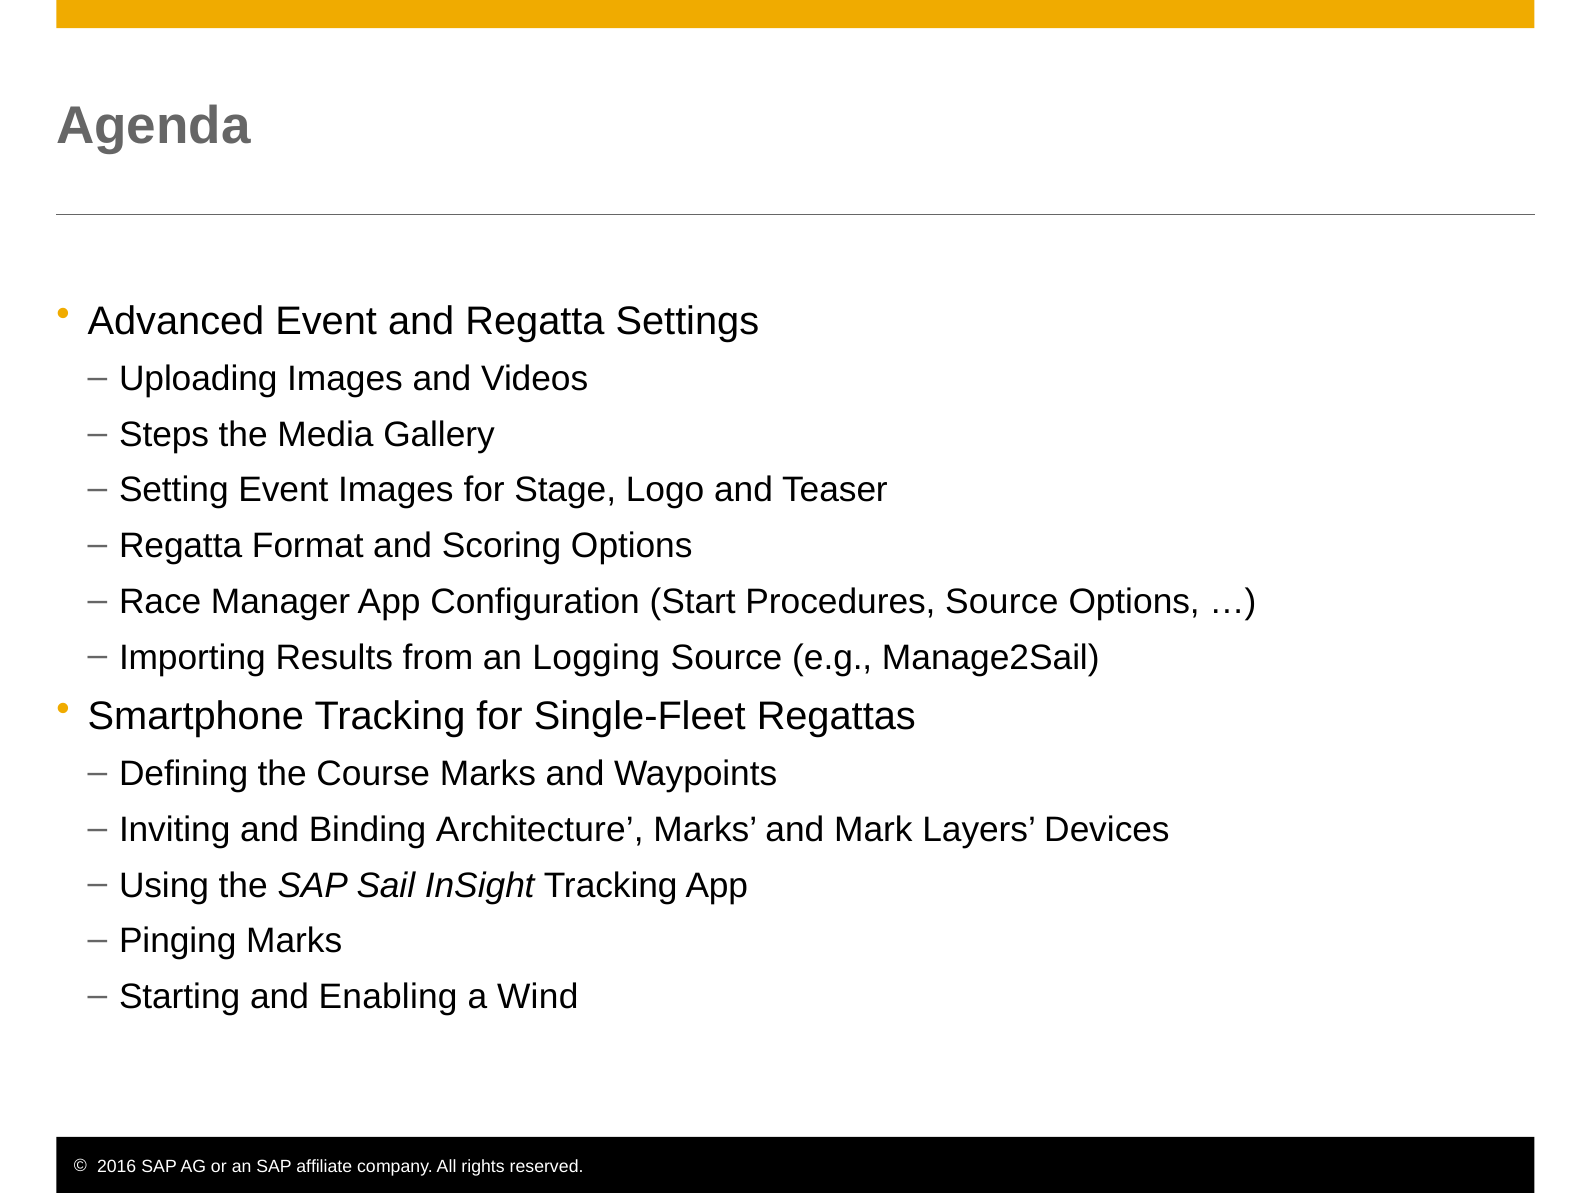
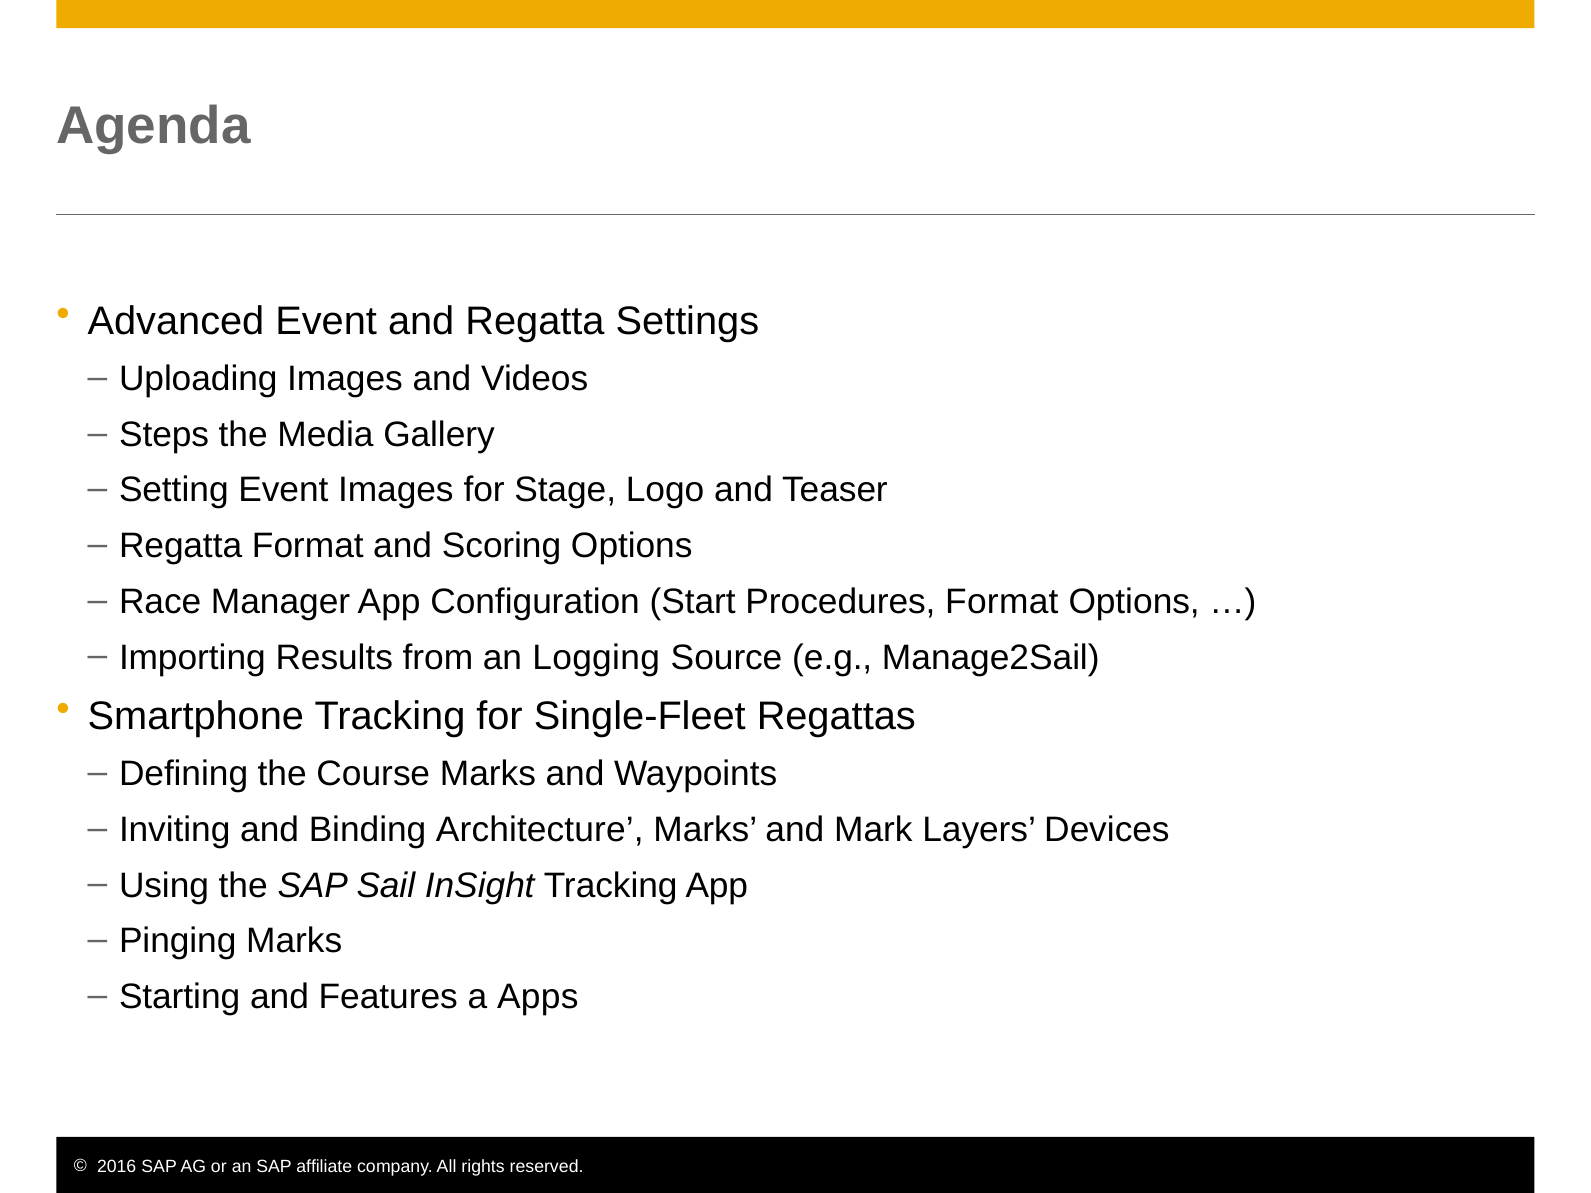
Procedures Source: Source -> Format
Enabling: Enabling -> Features
Wind: Wind -> Apps
